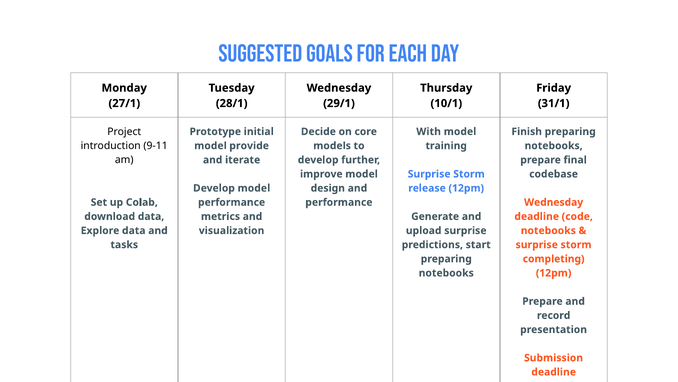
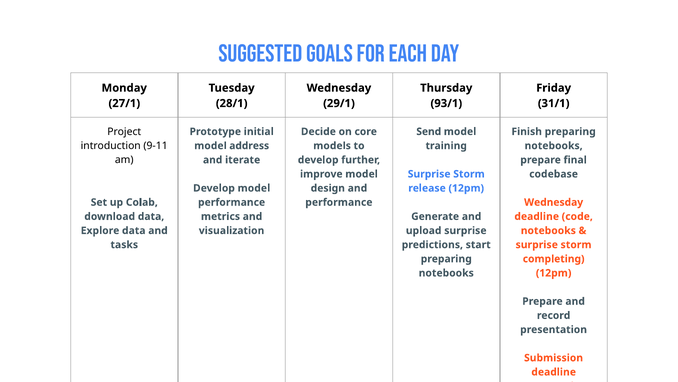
10/1: 10/1 -> 93/1
With: With -> Send
provide: provide -> address
